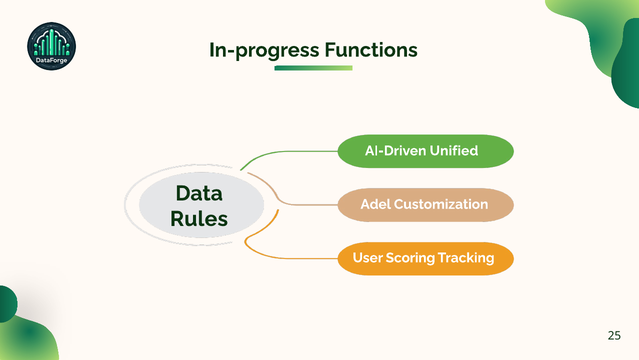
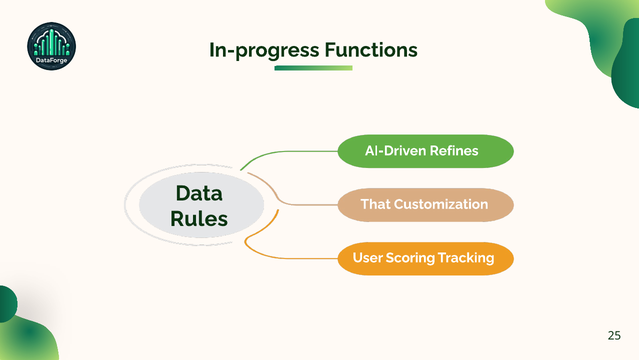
Unified: Unified -> Refines
Adel: Adel -> That
